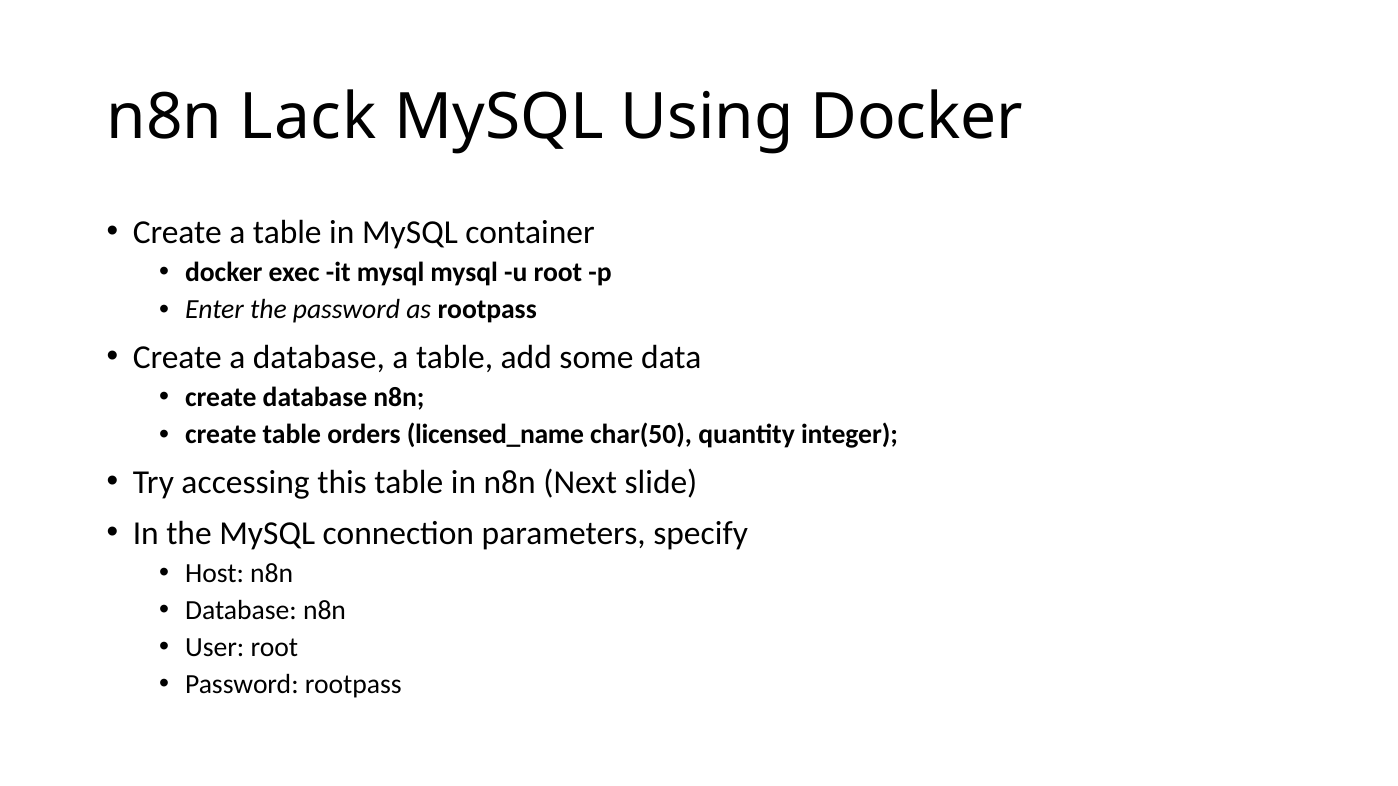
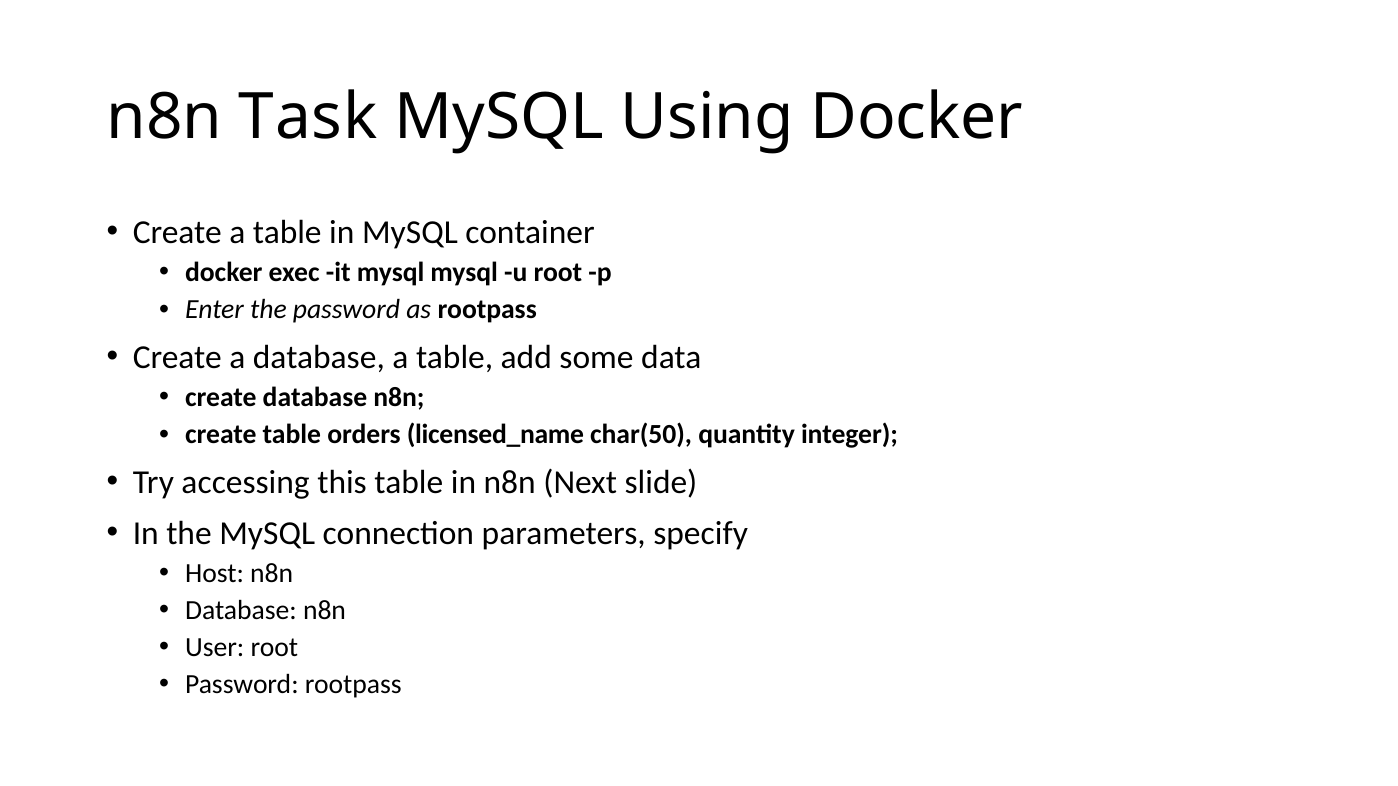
Lack: Lack -> Task
